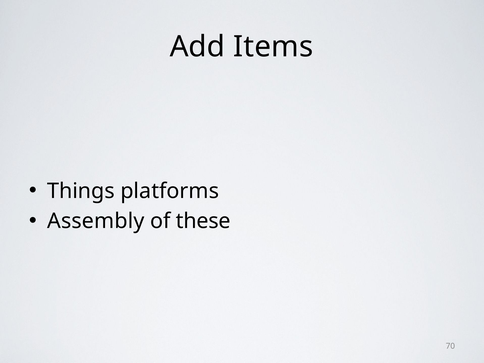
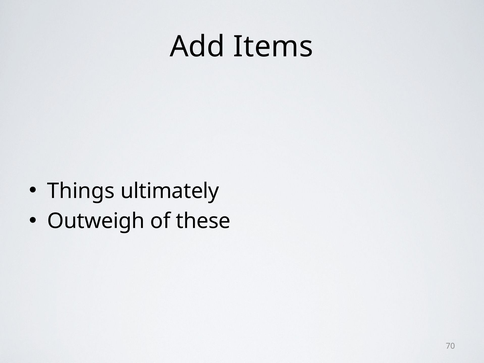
platforms: platforms -> ultimately
Assembly: Assembly -> Outweigh
